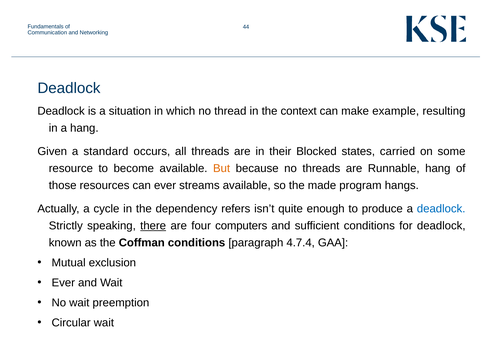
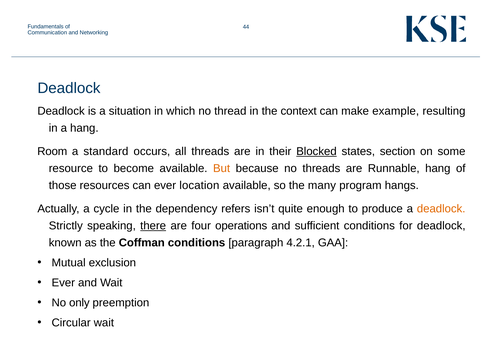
Given: Given -> Room
Blocked underline: none -> present
carried: carried -> section
streams: streams -> location
made: made -> many
deadlock at (441, 209) colour: blue -> orange
computers: computers -> operations
4.7.4: 4.7.4 -> 4.2.1
No wait: wait -> only
